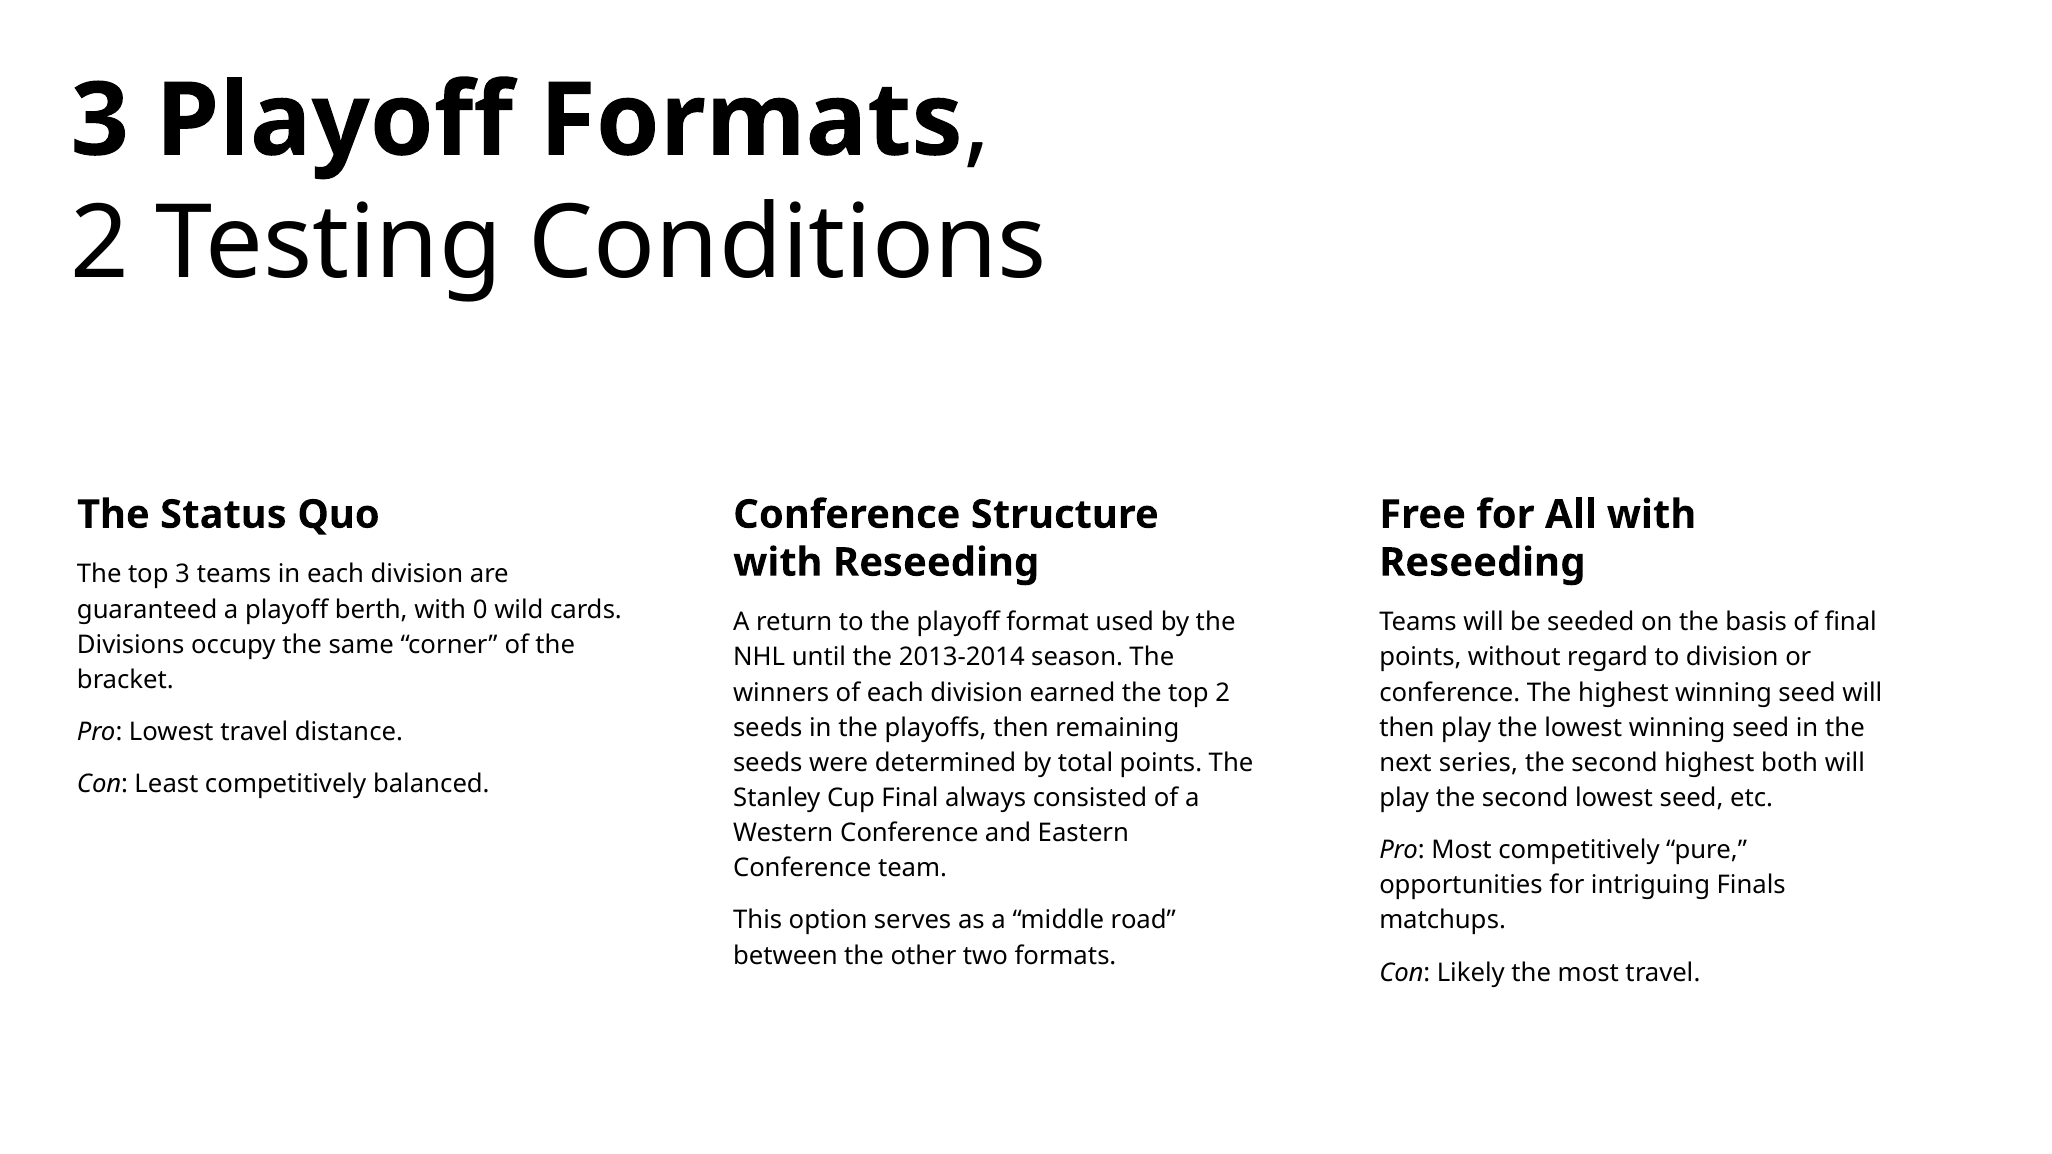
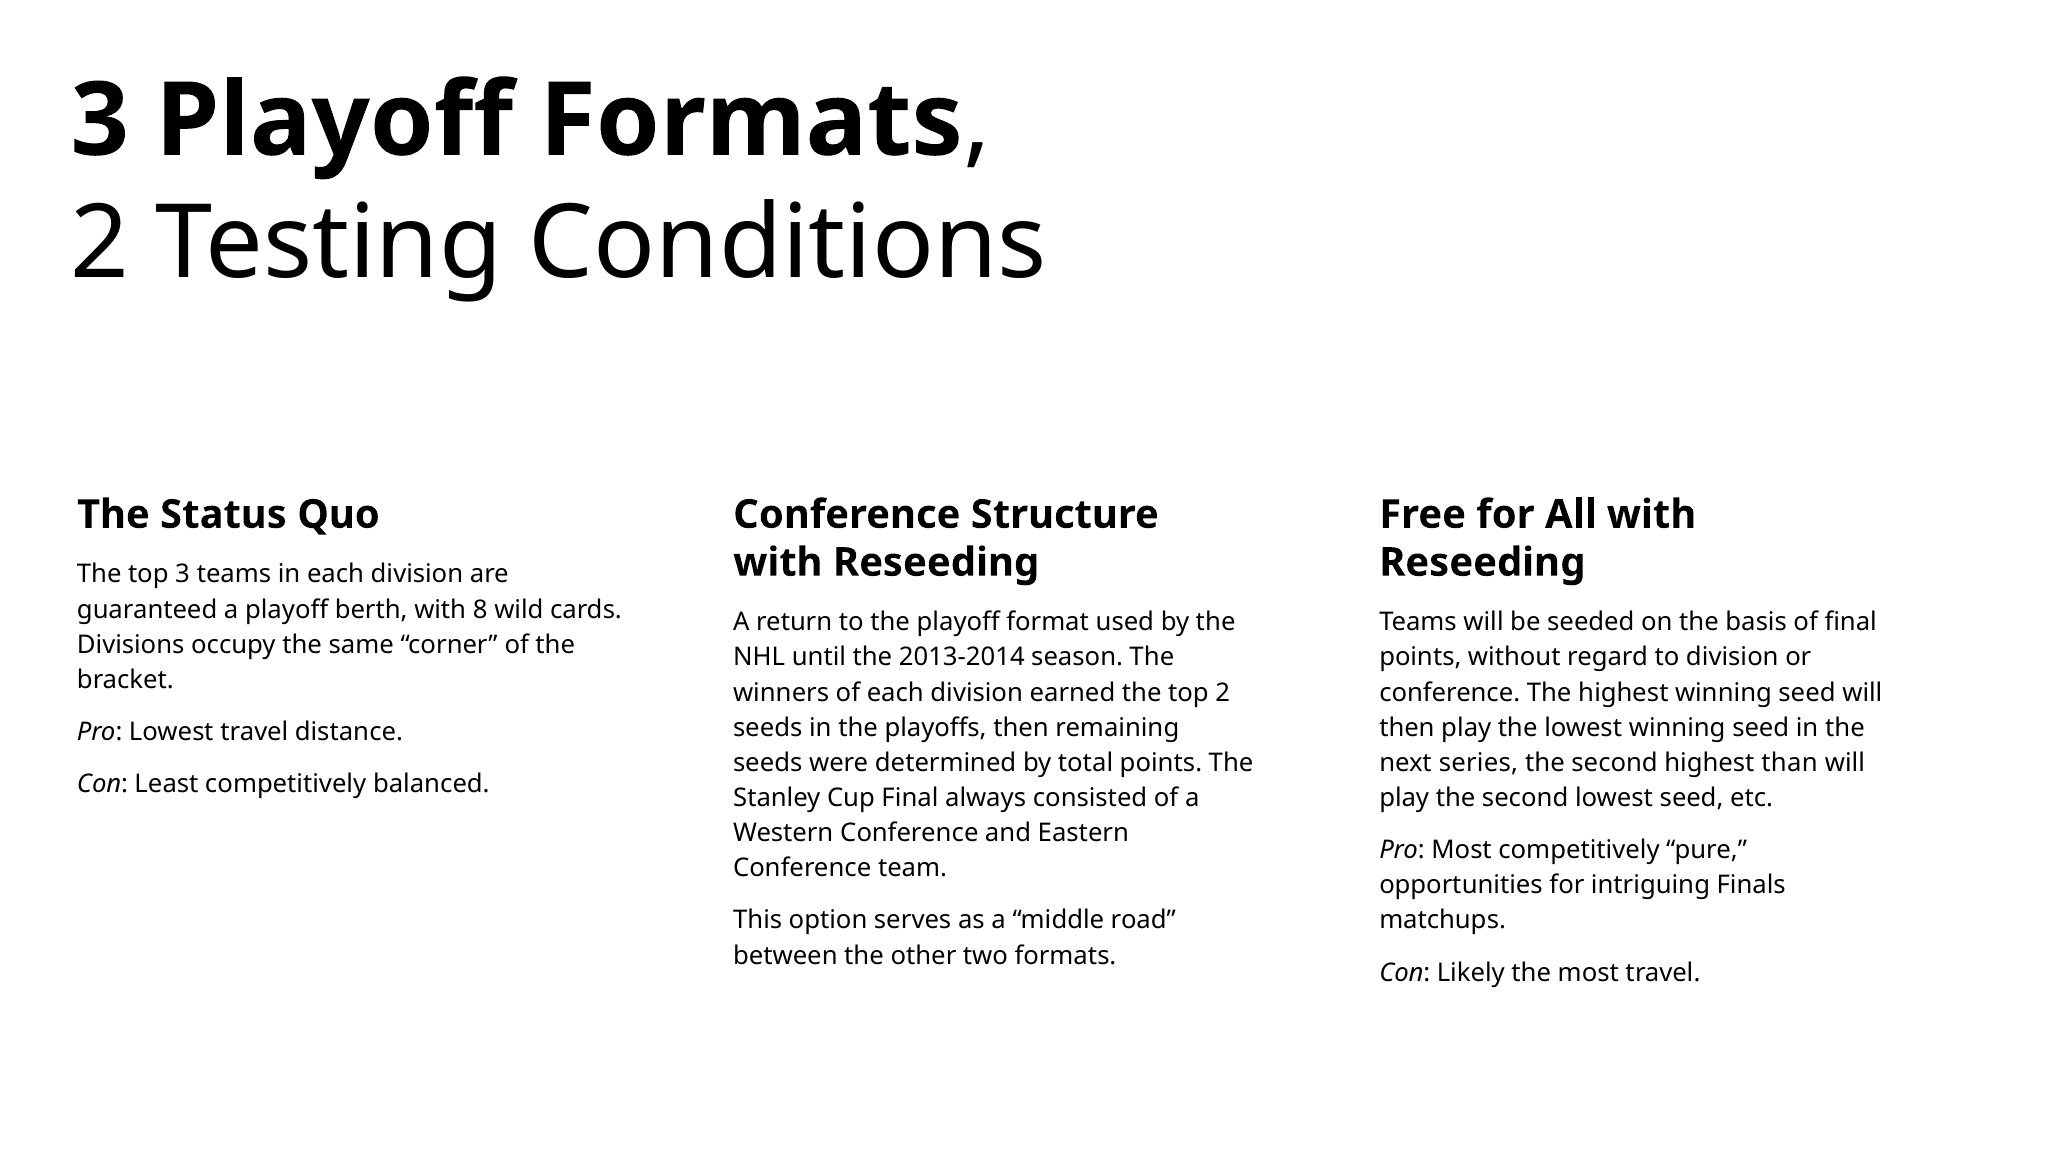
0: 0 -> 8
both: both -> than
